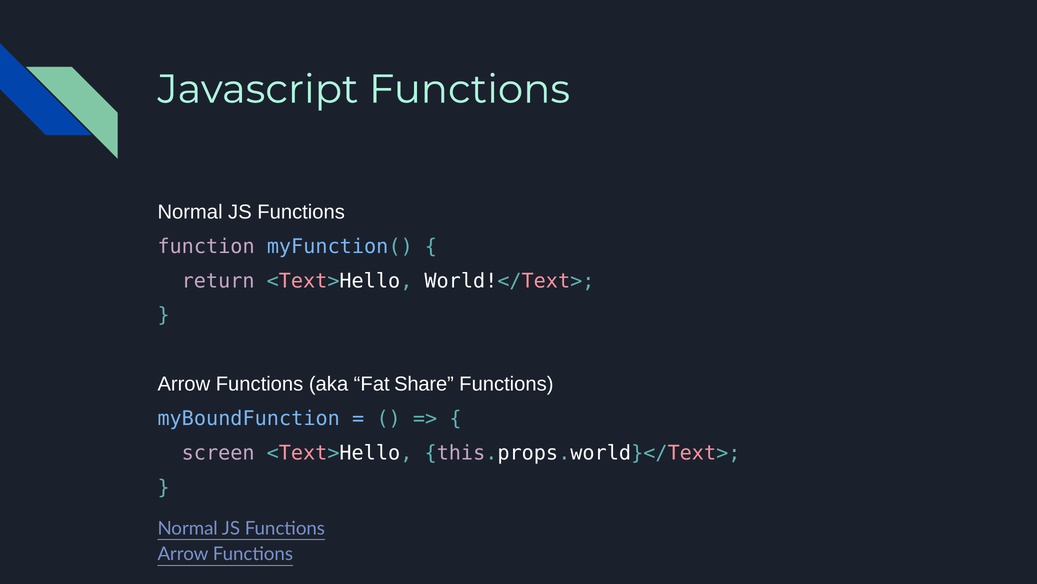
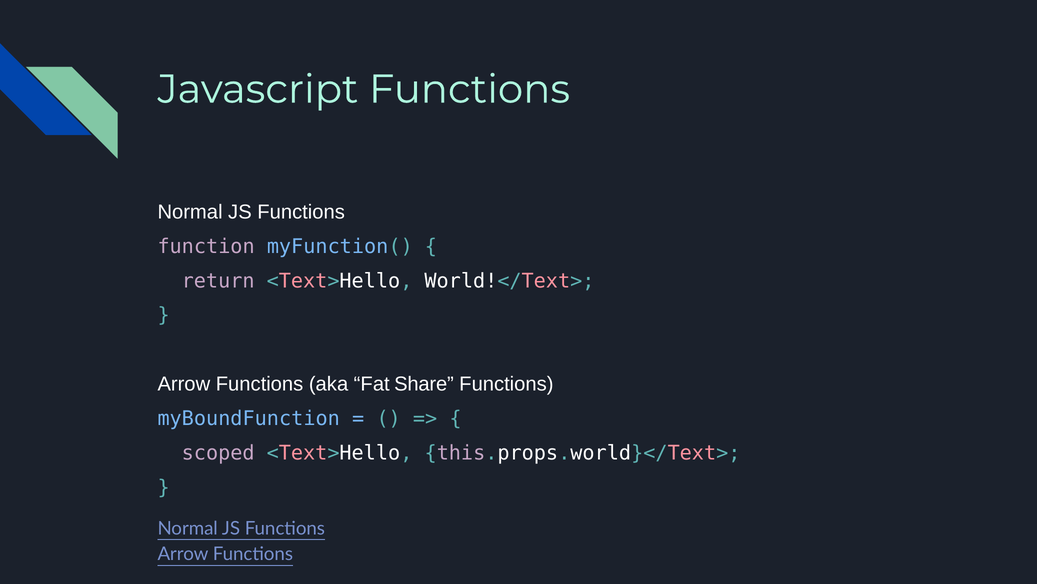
screen: screen -> scoped
